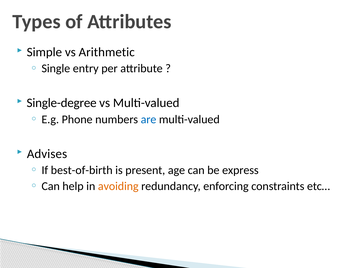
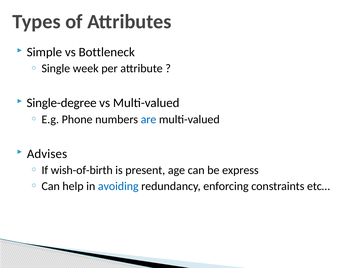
Arithmetic: Arithmetic -> Bottleneck
entry: entry -> week
best-of-birth: best-of-birth -> wish-of-birth
avoiding colour: orange -> blue
